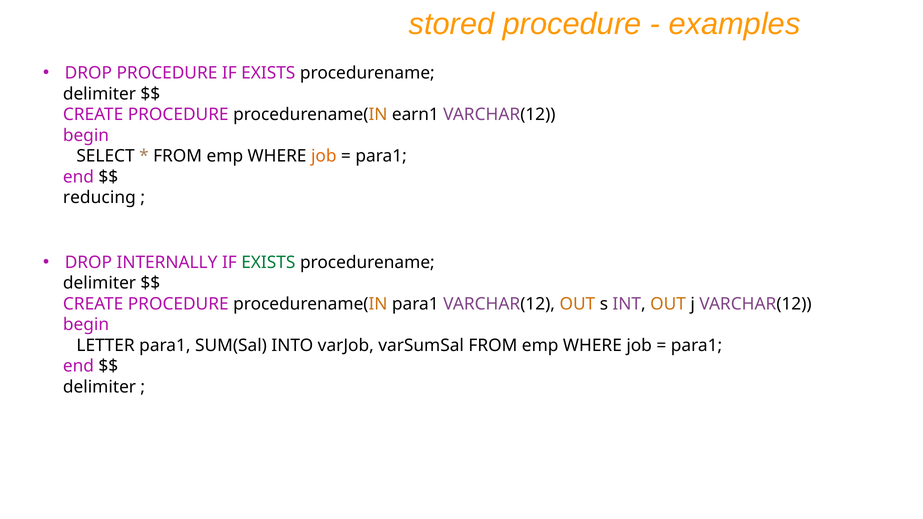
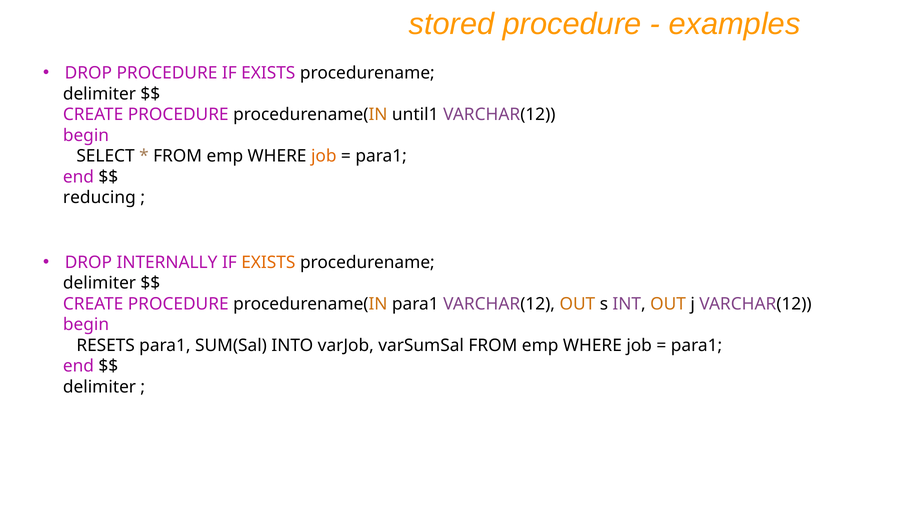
earn1: earn1 -> until1
EXISTS at (268, 263) colour: green -> orange
LETTER: LETTER -> RESETS
